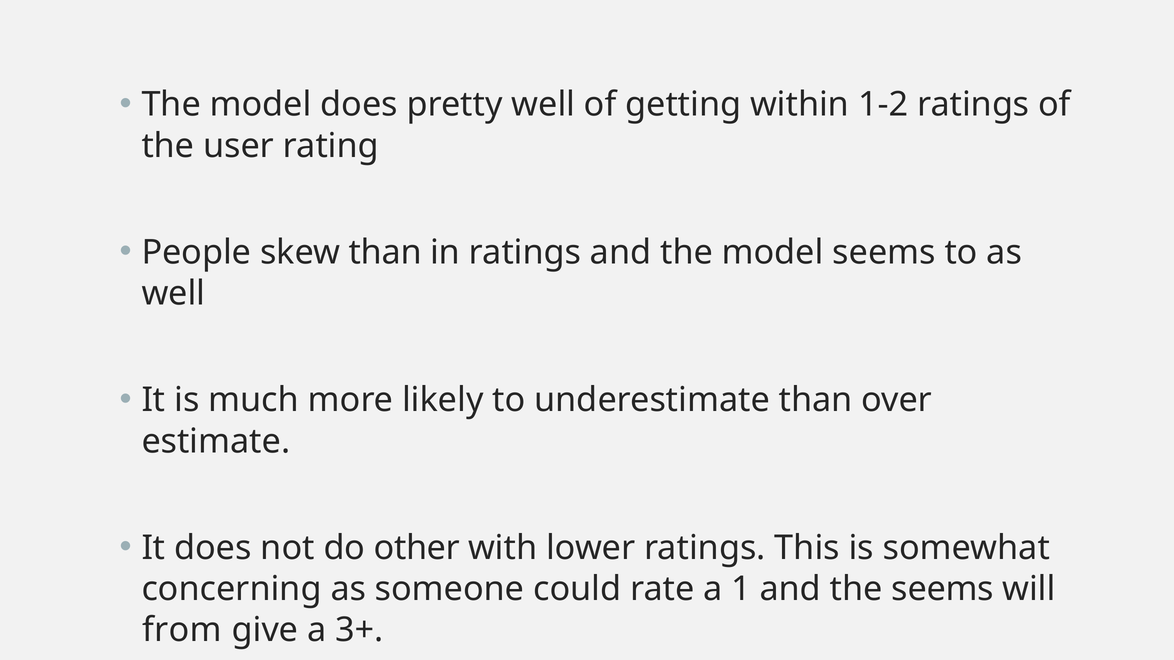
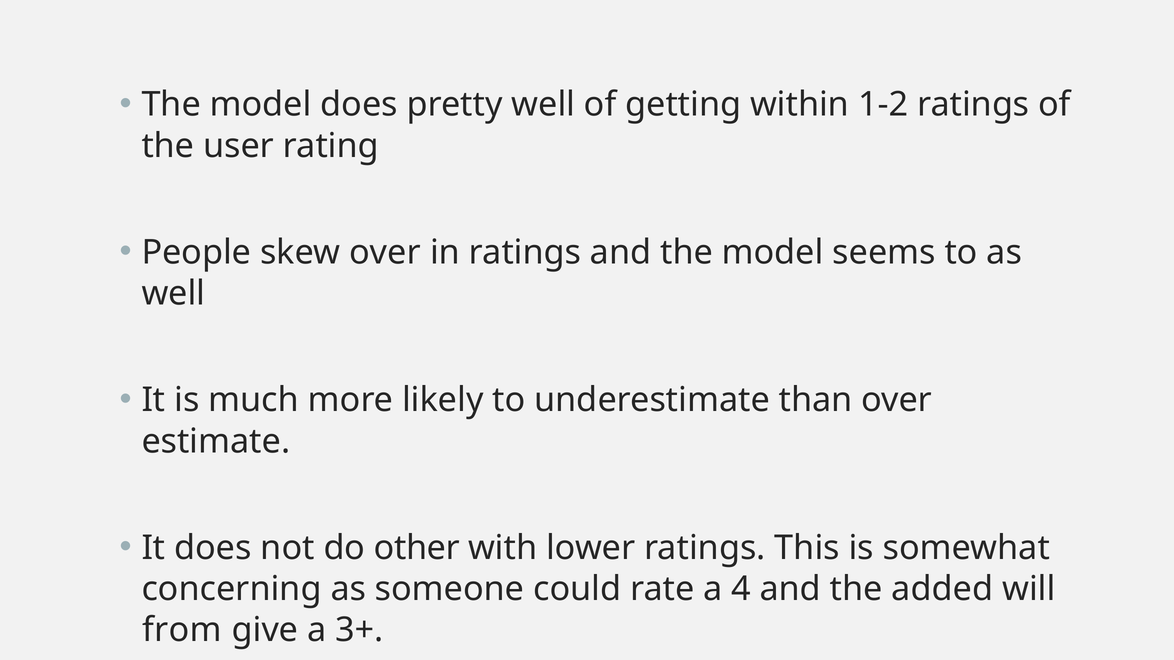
skew than: than -> over
1: 1 -> 4
the seems: seems -> added
